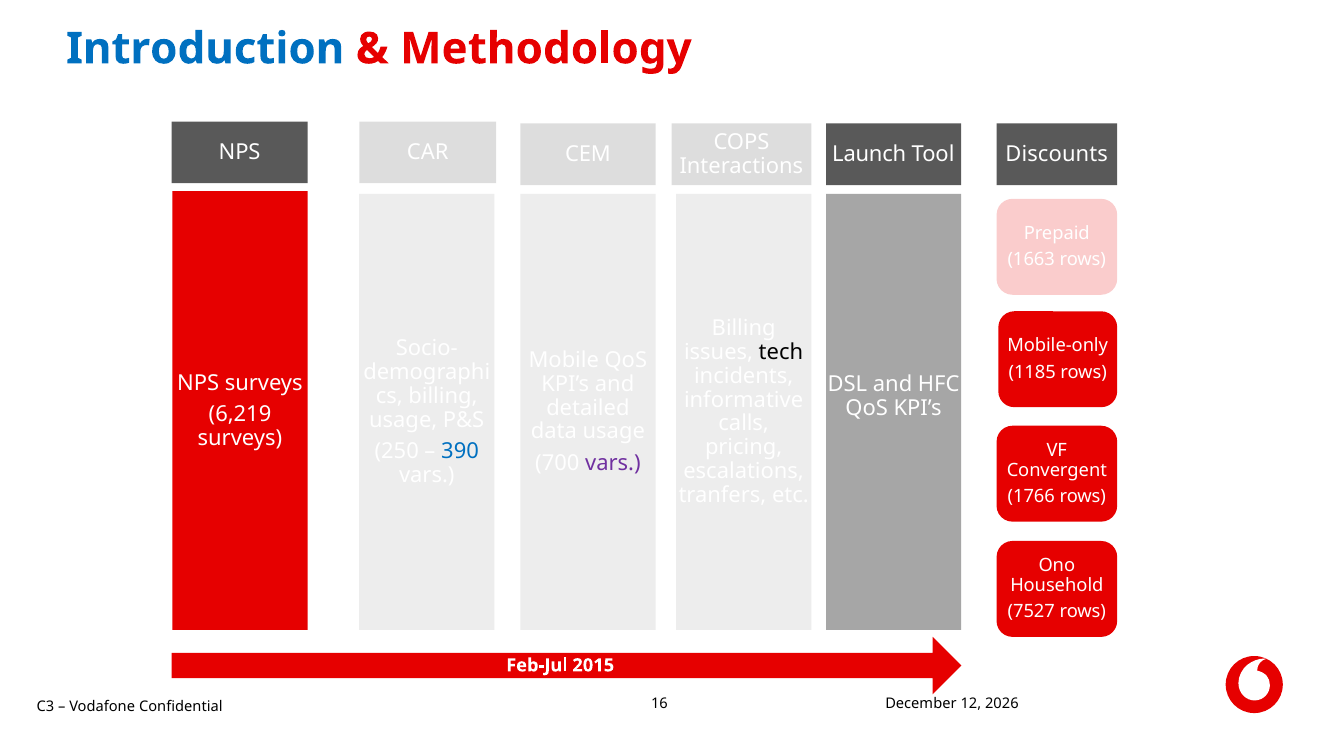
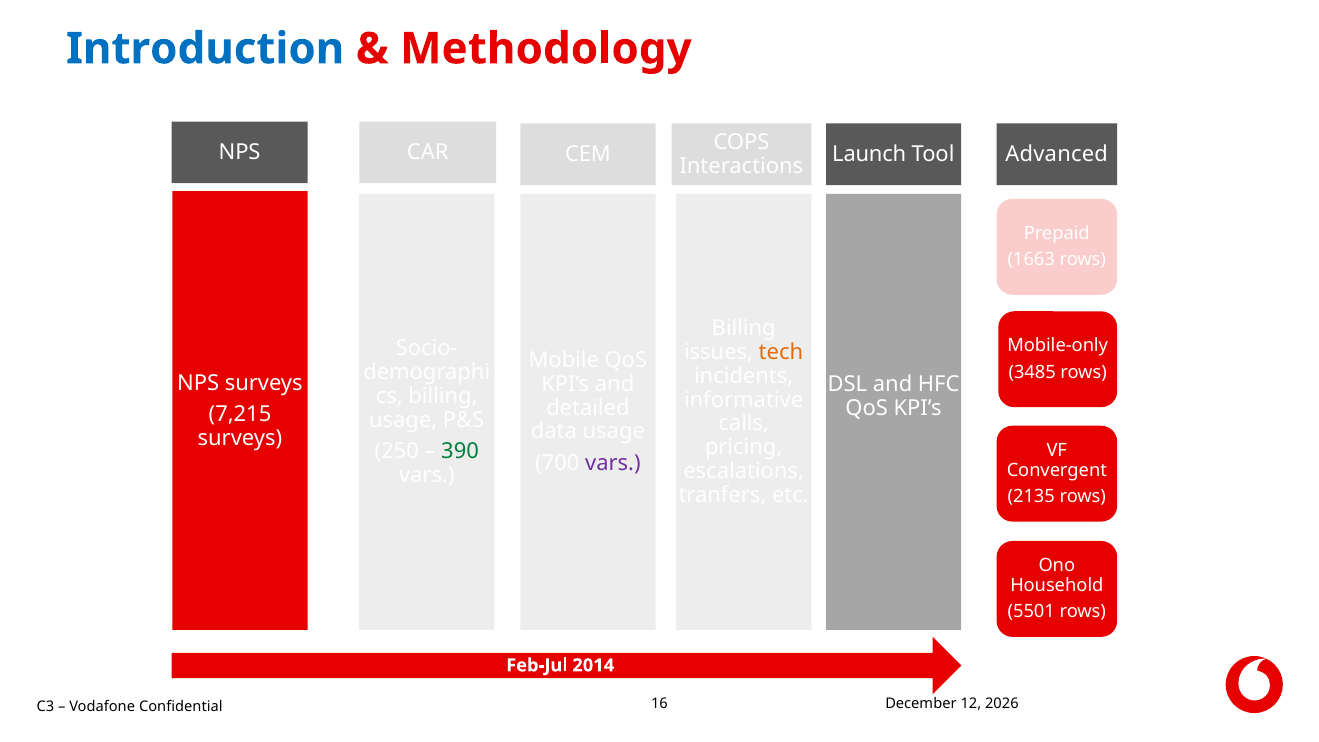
Discounts: Discounts -> Advanced
tech colour: black -> orange
1185: 1185 -> 3485
6,219: 6,219 -> 7,215
390 colour: blue -> green
1766: 1766 -> 2135
7527: 7527 -> 5501
2015: 2015 -> 2014
